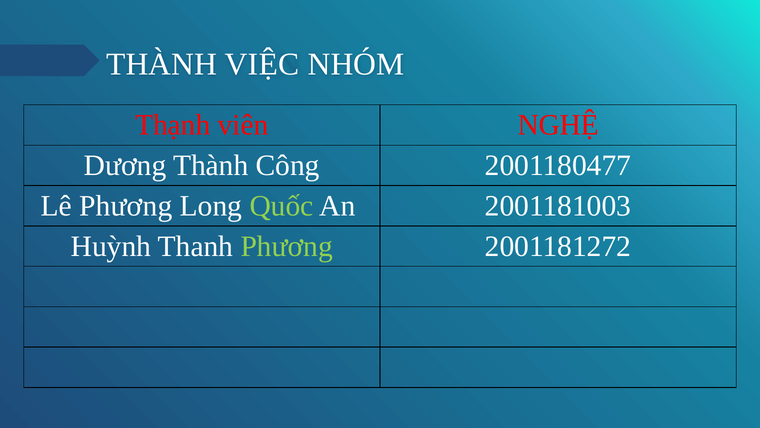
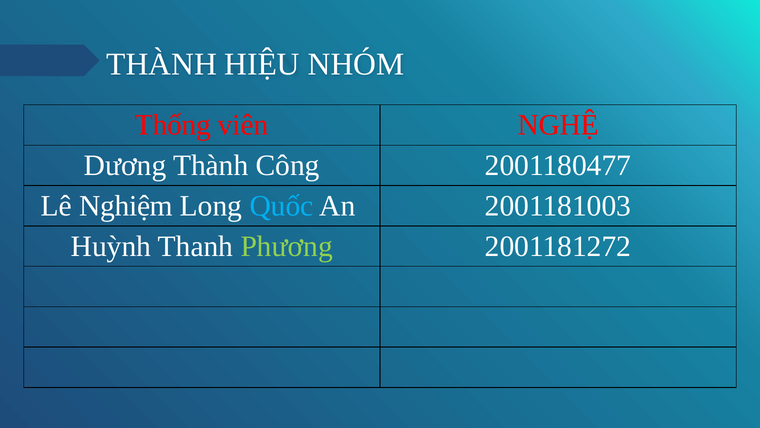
VIỆC: VIỆC -> HIỆU
Thạnh: Thạnh -> Thống
Lê Phương: Phương -> Nghiệm
Quốc colour: light green -> light blue
